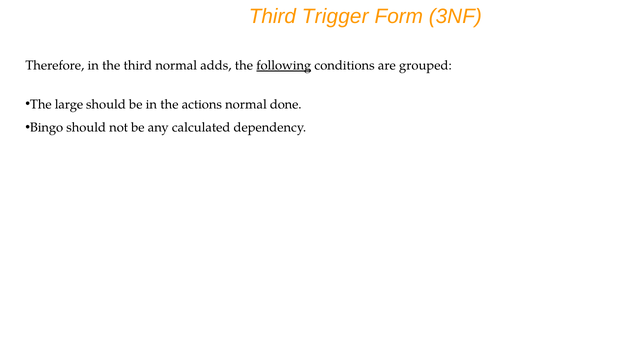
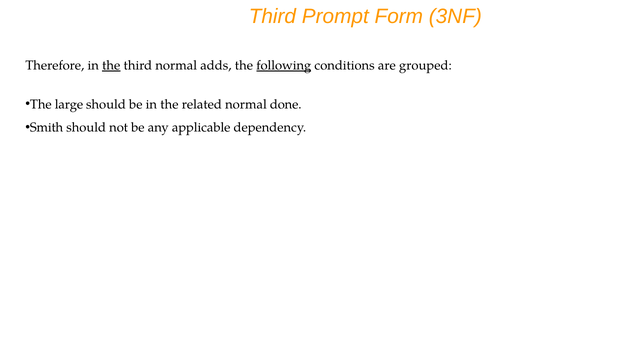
Trigger: Trigger -> Prompt
the at (111, 65) underline: none -> present
actions: actions -> related
Bingo: Bingo -> Smith
calculated: calculated -> applicable
